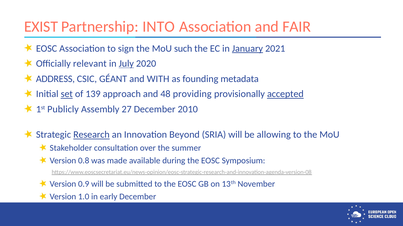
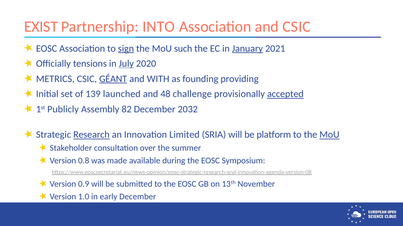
and FAIR: FAIR -> CSIC
sign underline: none -> present
relevant: relevant -> tensions
ADDRESS: ADDRESS -> METRICS
GÉANT underline: none -> present
metadata: metadata -> providing
set underline: present -> none
approach: approach -> launched
providing: providing -> challenge
27: 27 -> 82
2010: 2010 -> 2032
Beyond: Beyond -> Limited
allowing: allowing -> platform
MoU at (329, 135) underline: none -> present
